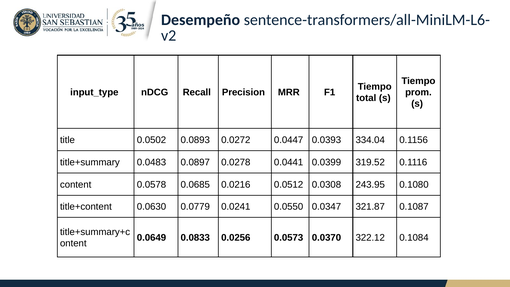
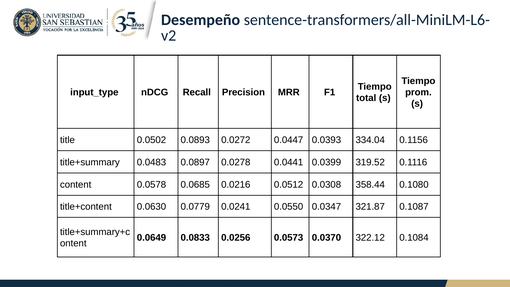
243.95: 243.95 -> 358.44
